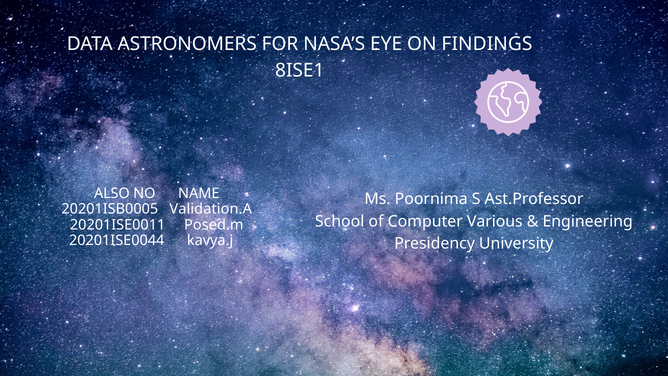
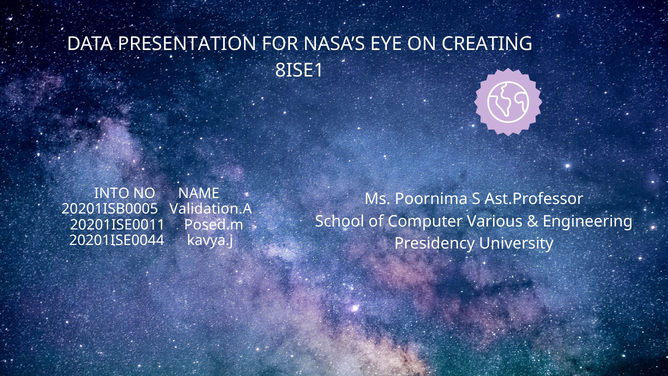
ASTRONOMERS: ASTRONOMERS -> PRESENTATION
FINDINGS: FINDINGS -> CREATING
ALSO: ALSO -> INTO
